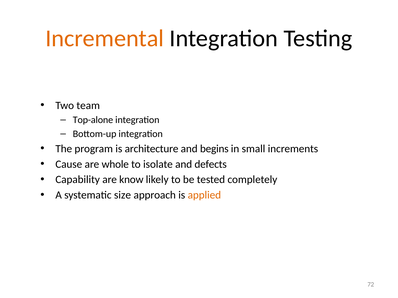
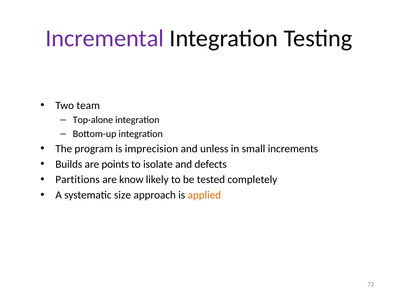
Incremental colour: orange -> purple
architecture: architecture -> imprecision
begins: begins -> unless
Cause: Cause -> Builds
whole: whole -> points
Capability: Capability -> Partitions
